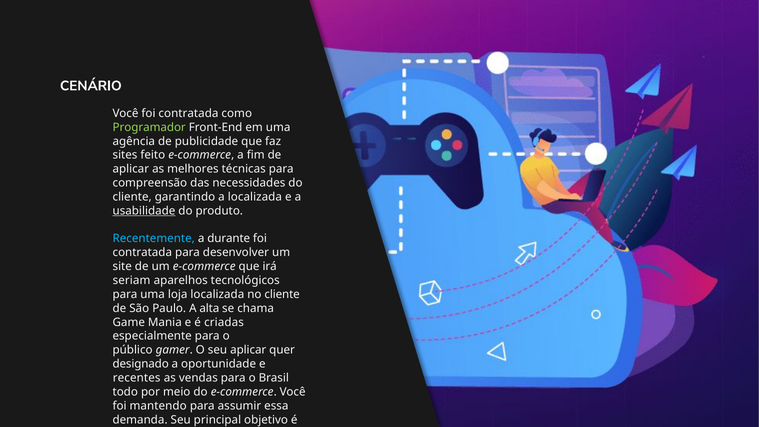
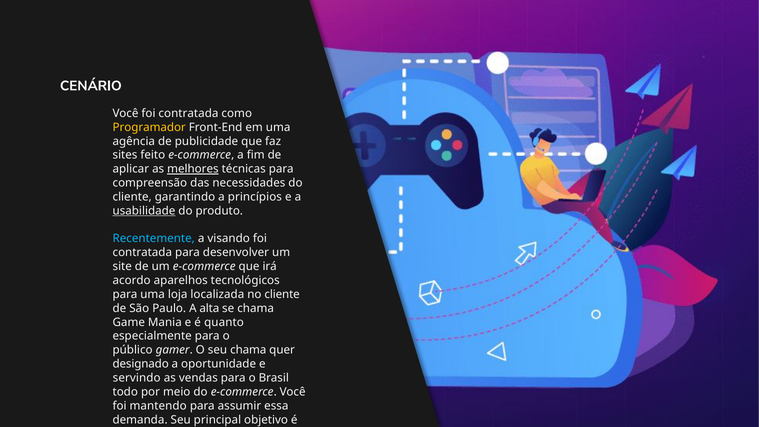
Programador colour: light green -> yellow
melhores underline: none -> present
a localizada: localizada -> princípios
durante: durante -> visando
seriam: seriam -> acordo
criadas: criadas -> quanto
seu aplicar: aplicar -> chama
recentes: recentes -> servindo
